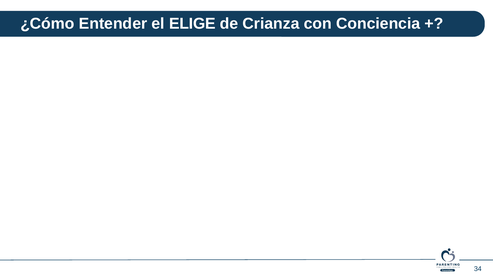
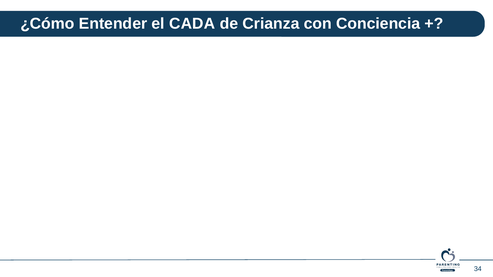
ELIGE: ELIGE -> CADA
